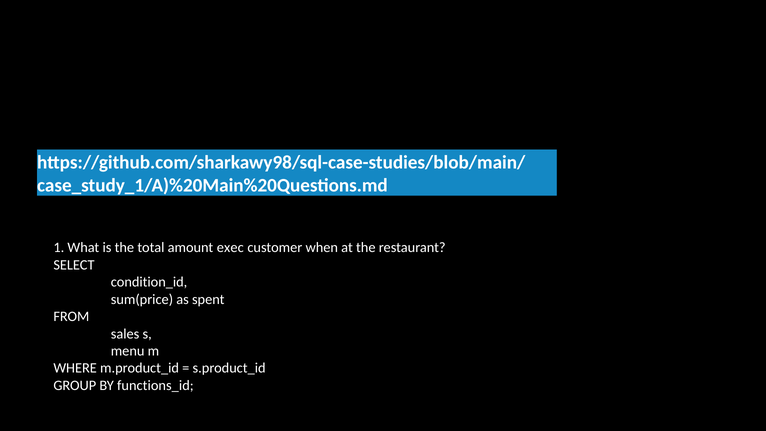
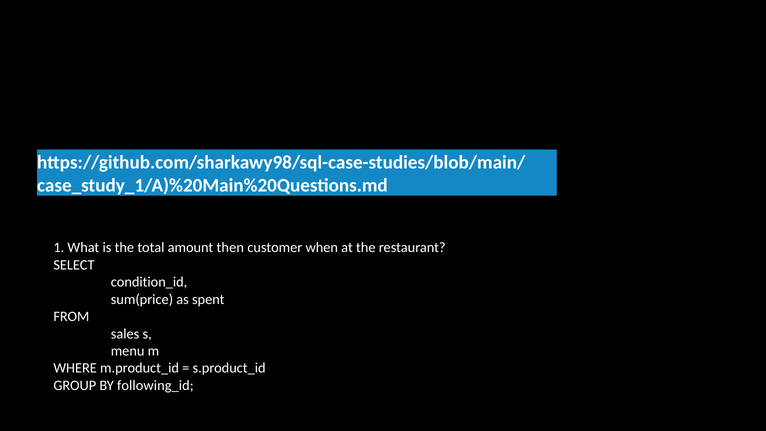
exec: exec -> then
functions_id: functions_id -> following_id
